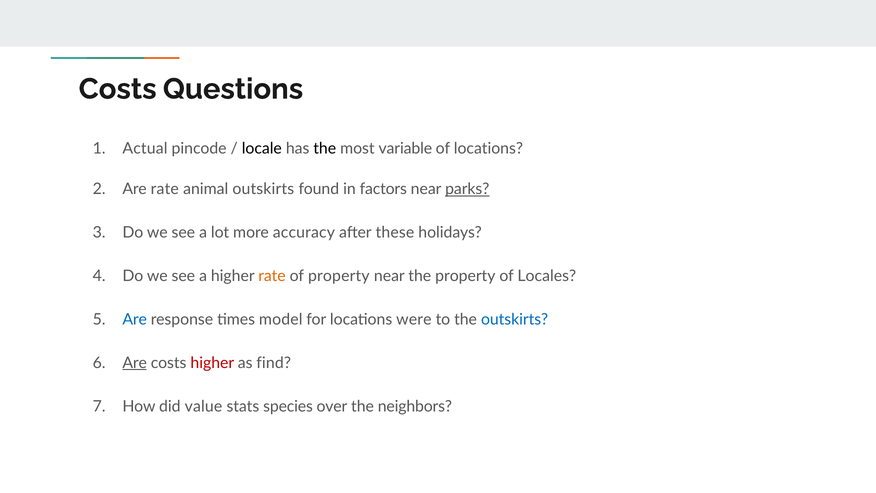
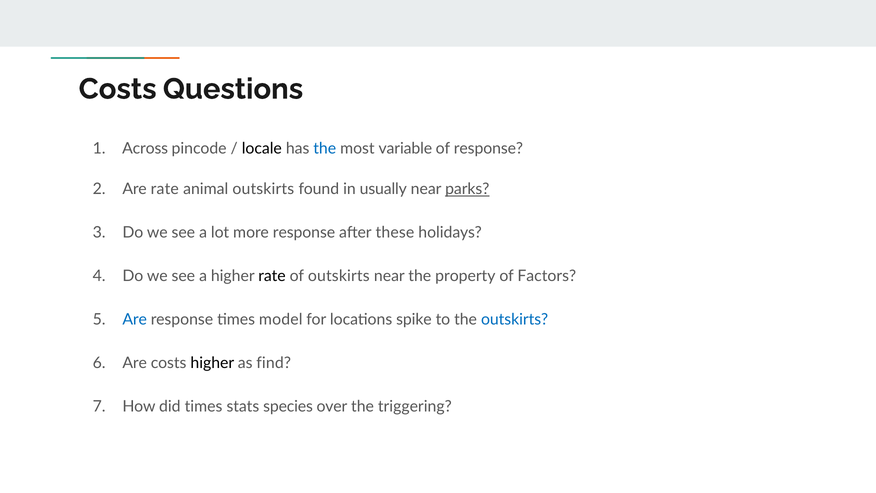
Actual: Actual -> Across
the at (325, 148) colour: black -> blue
of locations: locations -> response
factors: factors -> usually
more accuracy: accuracy -> response
rate at (272, 276) colour: orange -> black
of property: property -> outskirts
Locales: Locales -> Factors
were: were -> spike
Are at (135, 363) underline: present -> none
higher at (212, 363) colour: red -> black
did value: value -> times
neighbors: neighbors -> triggering
